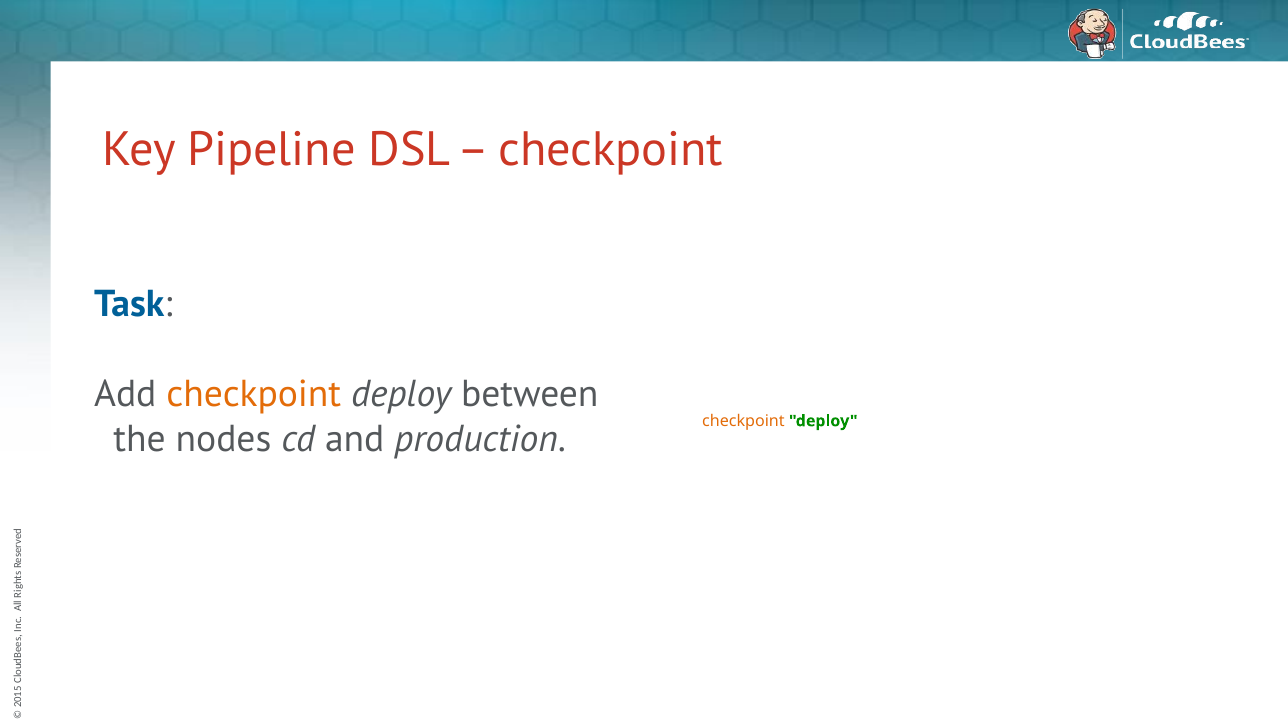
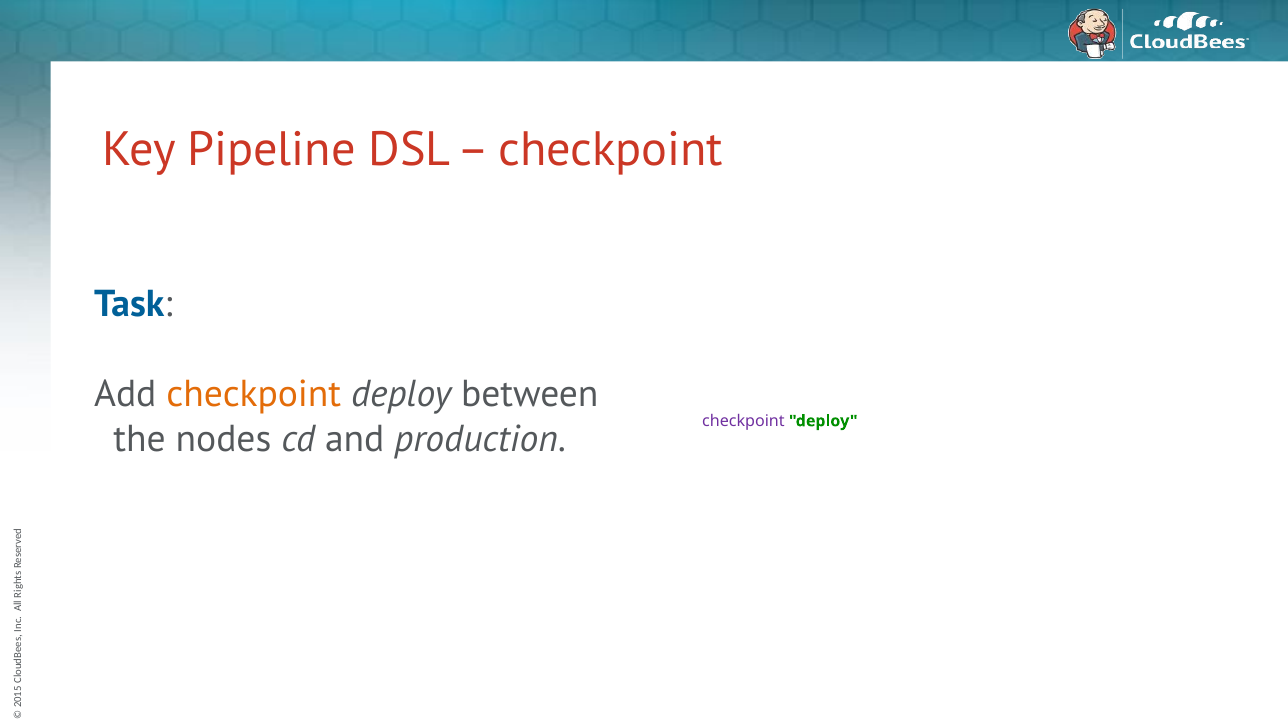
checkpoint at (743, 421) colour: orange -> purple
